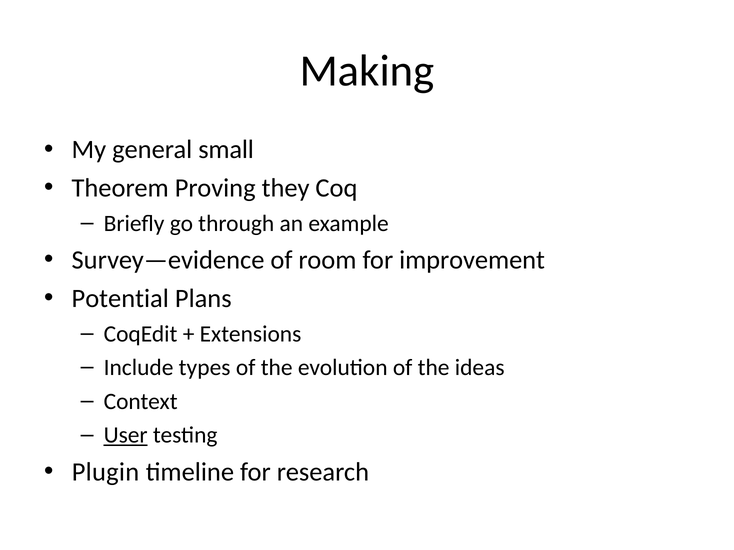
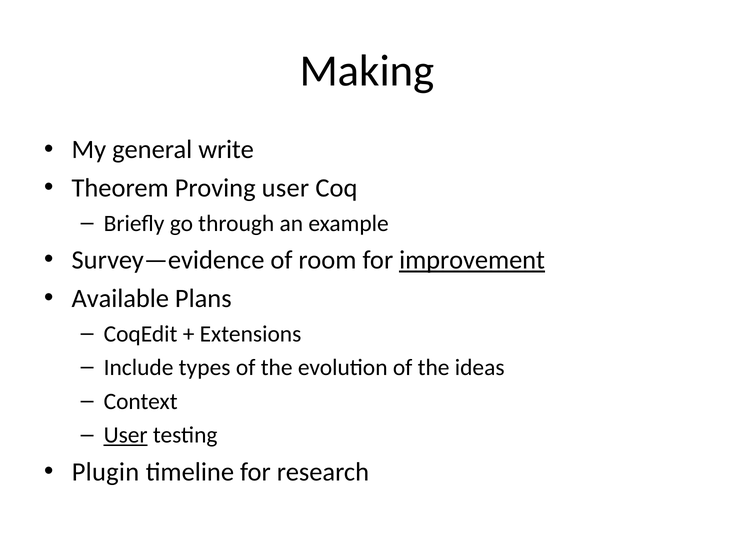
small: small -> write
Proving they: they -> user
improvement underline: none -> present
Potential: Potential -> Available
